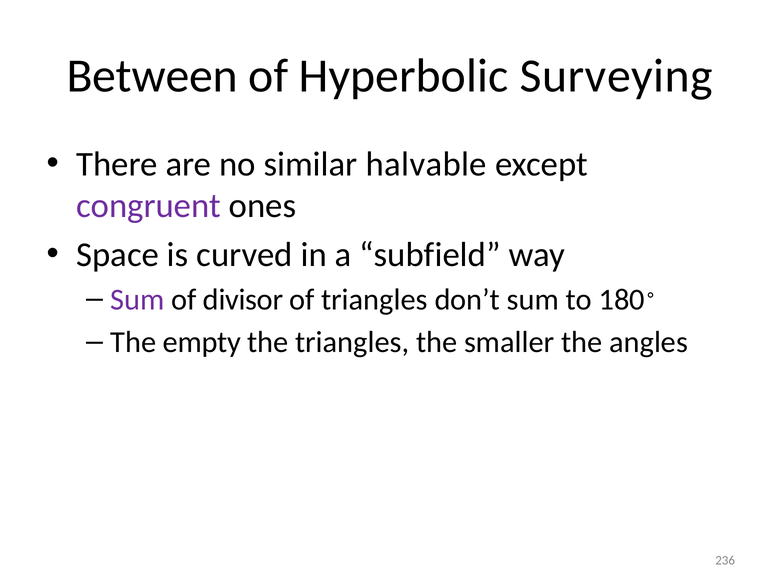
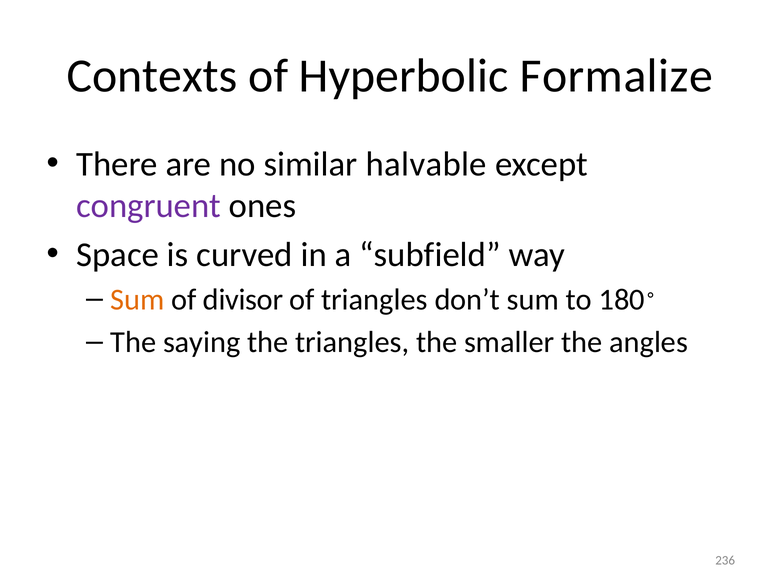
Between: Between -> Contexts
Surveying: Surveying -> Formalize
Sum at (138, 299) colour: purple -> orange
empty: empty -> saying
